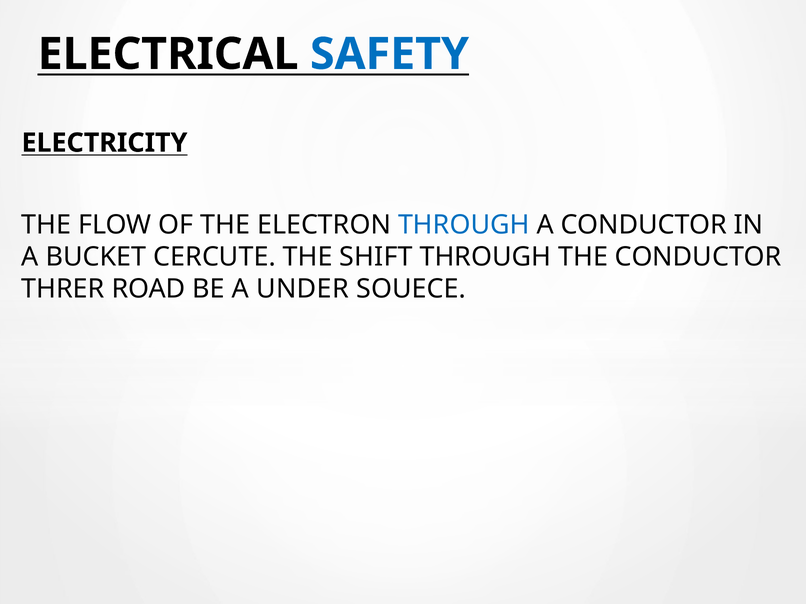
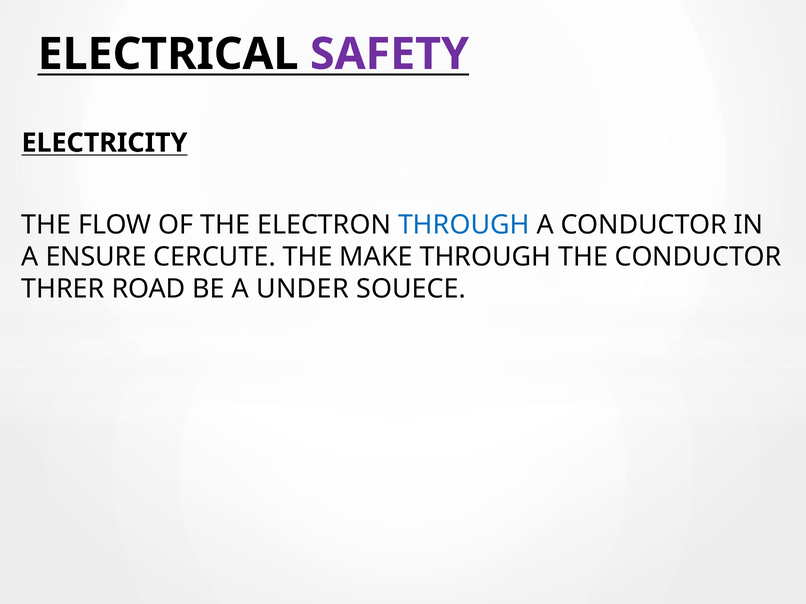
SAFETY colour: blue -> purple
BUCKET: BUCKET -> ENSURE
SHIFT: SHIFT -> MAKE
